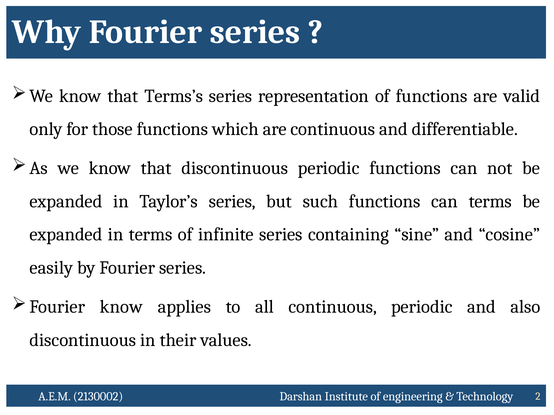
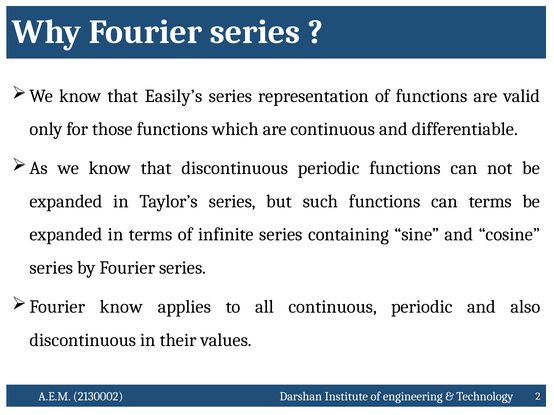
Terms’s: Terms’s -> Easily’s
easily at (51, 268): easily -> series
